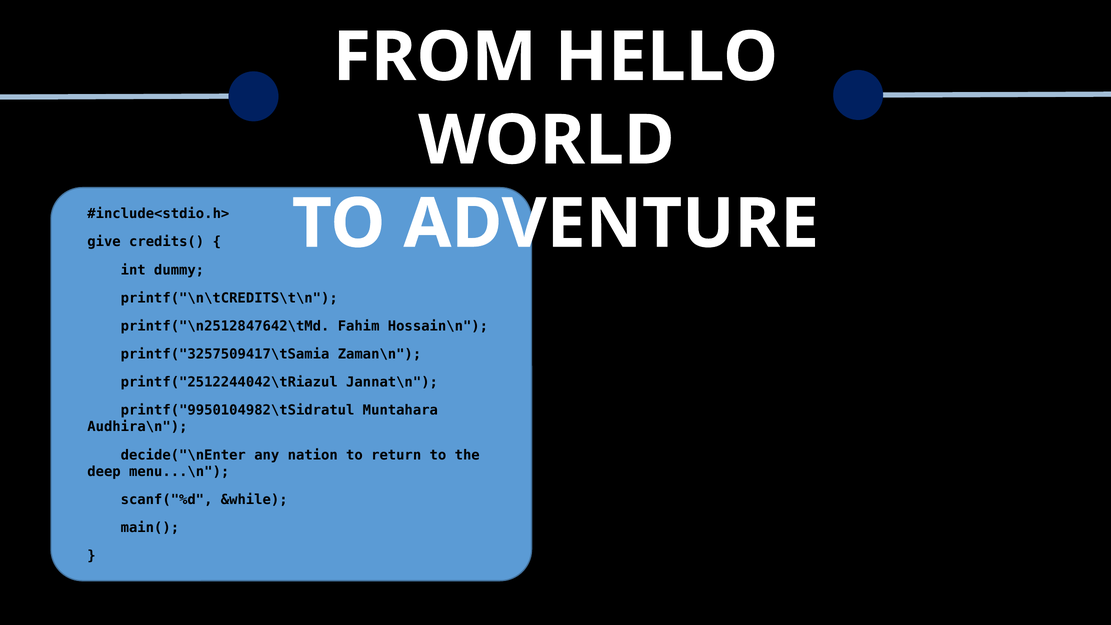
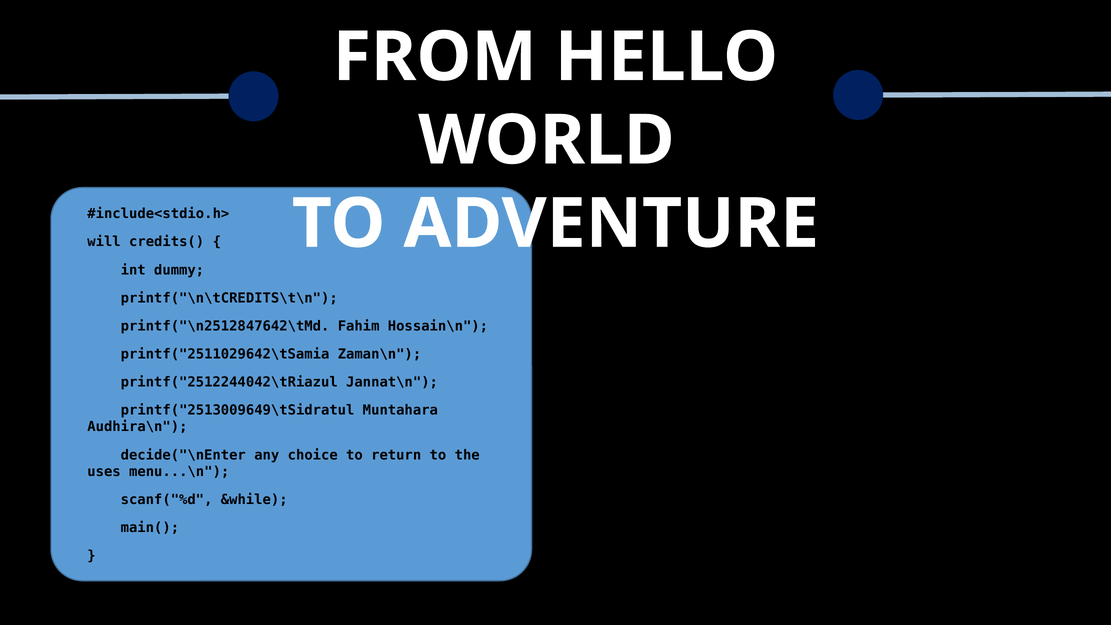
give at (104, 242): give -> will
printf("3257509417\tSamia: printf("3257509417\tSamia -> printf("2511029642\tSamia
printf("9950104982\tSidratul: printf("9950104982\tSidratul -> printf("2513009649\tSidratul
any nation: nation -> choice
deep: deep -> uses
